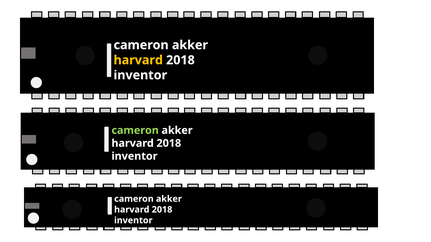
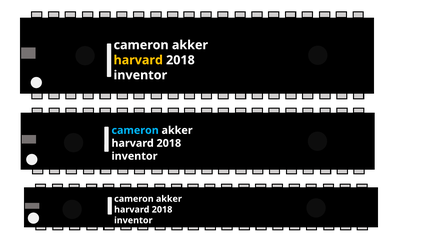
cameron at (135, 131) colour: light green -> light blue
